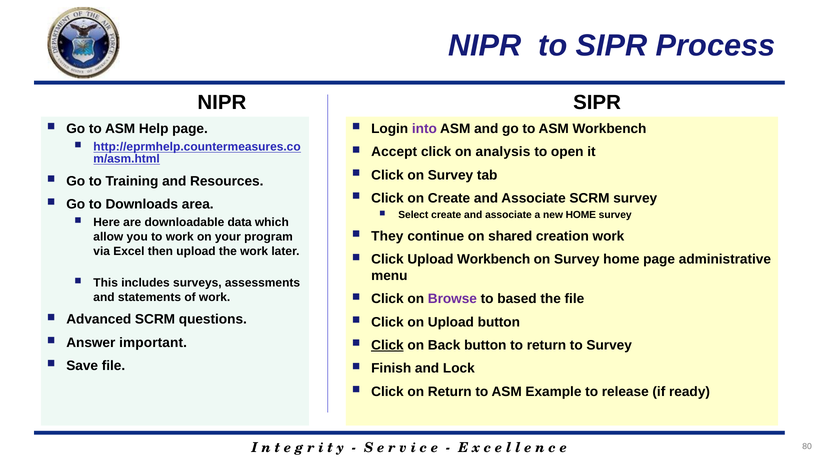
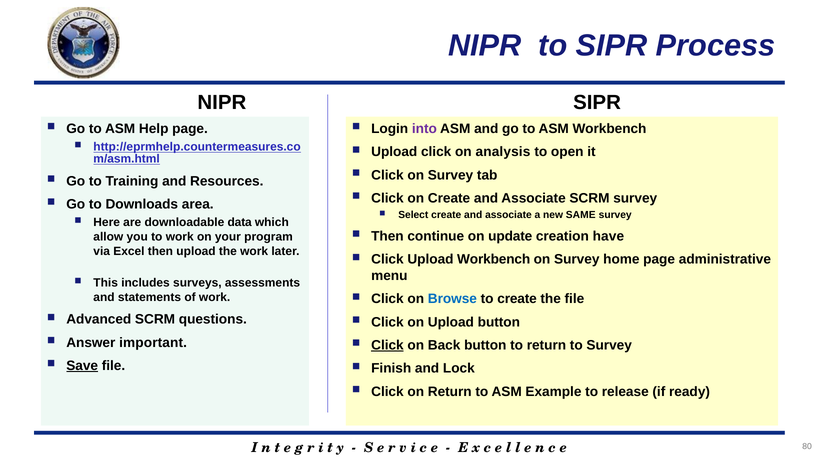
Accept at (394, 152): Accept -> Upload
new HOME: HOME -> SAME
They at (387, 237): They -> Then
shared: shared -> update
creation work: work -> have
Browse colour: purple -> blue
to based: based -> create
Save underline: none -> present
